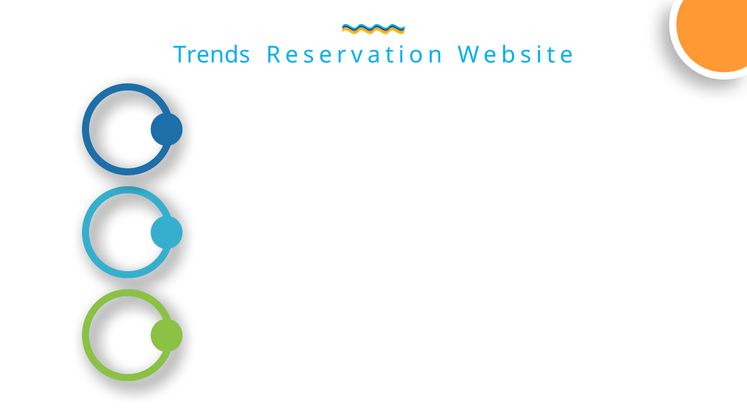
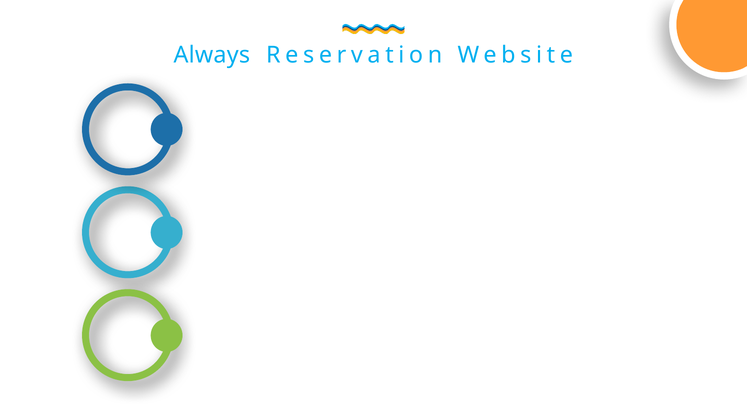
Trends: Trends -> Always
